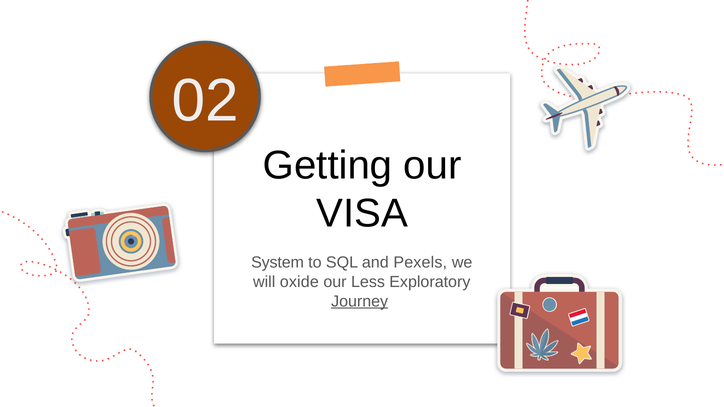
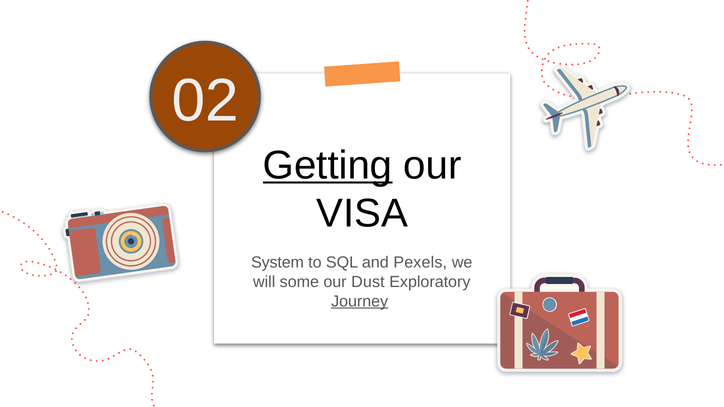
Getting underline: none -> present
oxide: oxide -> some
Less: Less -> Dust
